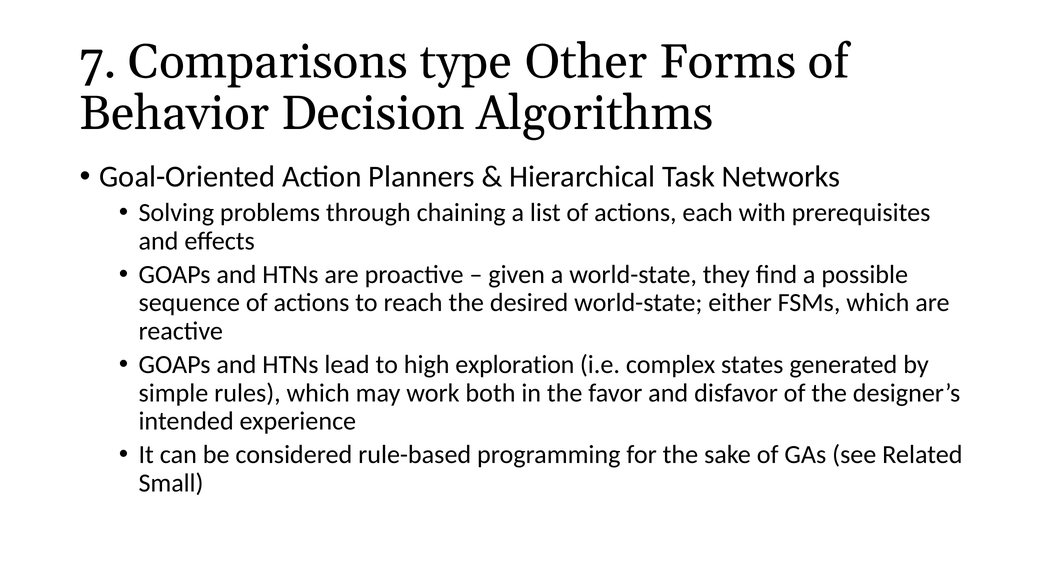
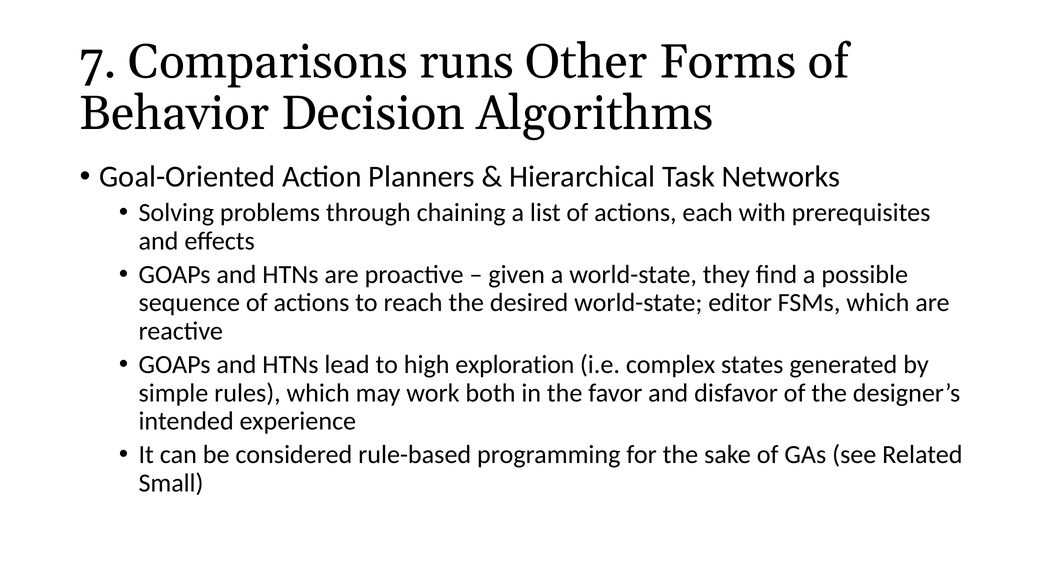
type: type -> runs
either: either -> editor
